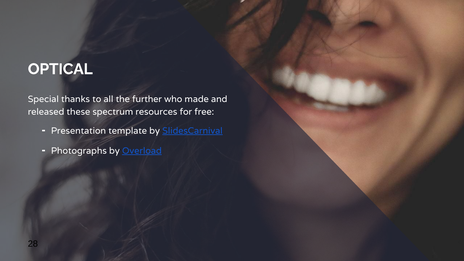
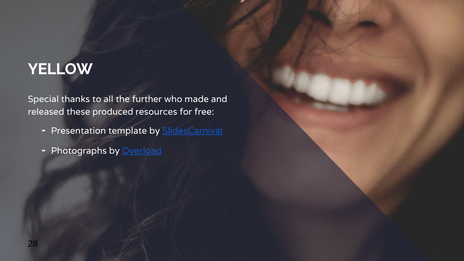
OPTICAL: OPTICAL -> YELLOW
spectrum: spectrum -> produced
